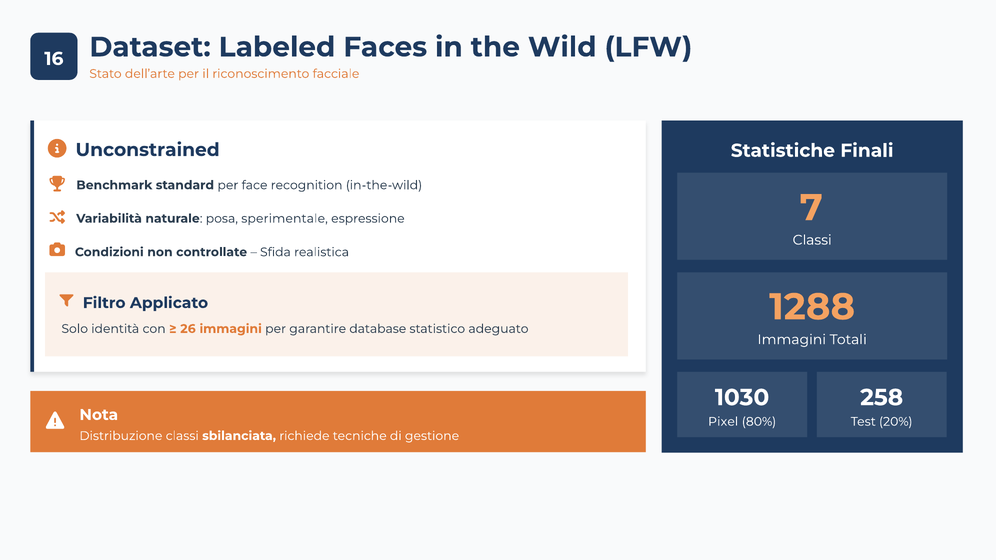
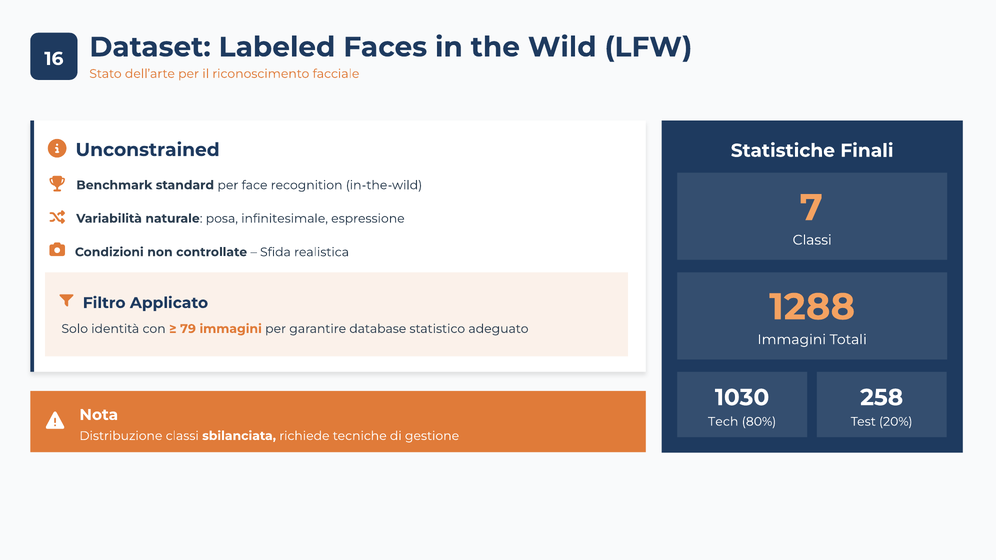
sperimentale: sperimentale -> infinitesimale
26: 26 -> 79
Pixel: Pixel -> Tech
